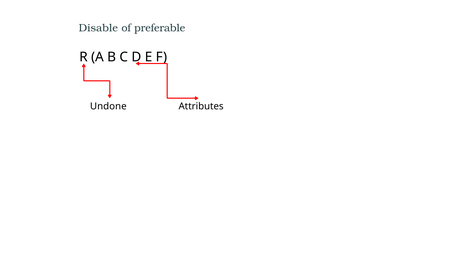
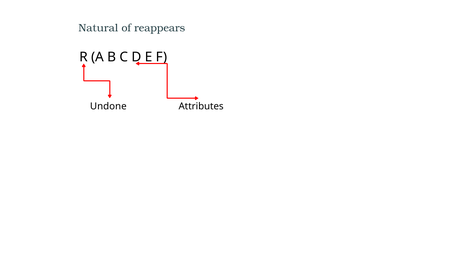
Disable: Disable -> Natural
preferable: preferable -> reappears
